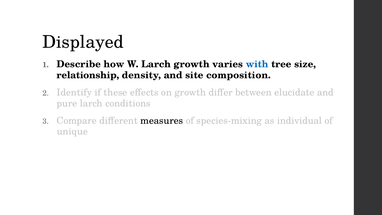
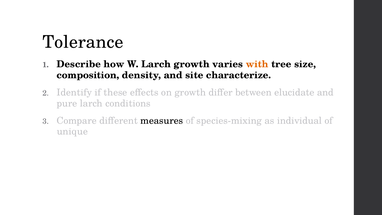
Displayed: Displayed -> Tolerance
with colour: blue -> orange
relationship: relationship -> composition
composition: composition -> characterize
